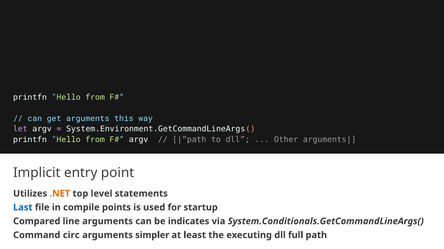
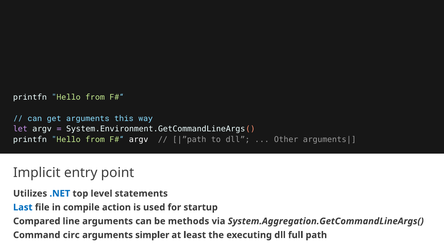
.NET colour: orange -> blue
points: points -> action
indicates: indicates -> methods
System.Conditionals.GetCommandLineArgs(: System.Conditionals.GetCommandLineArgs( -> System.Aggregation.GetCommandLineArgs(
